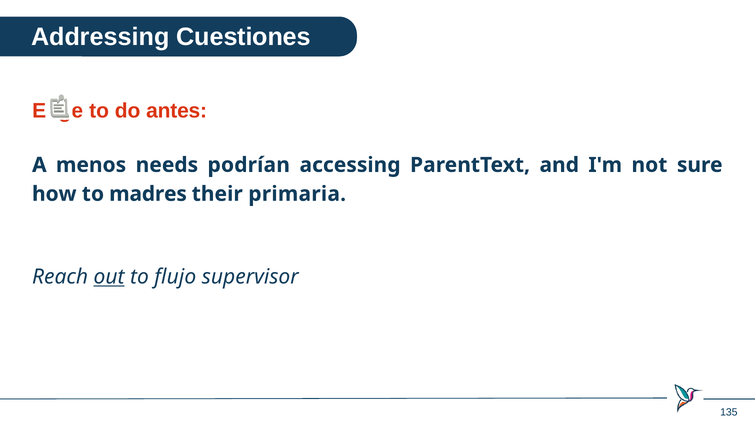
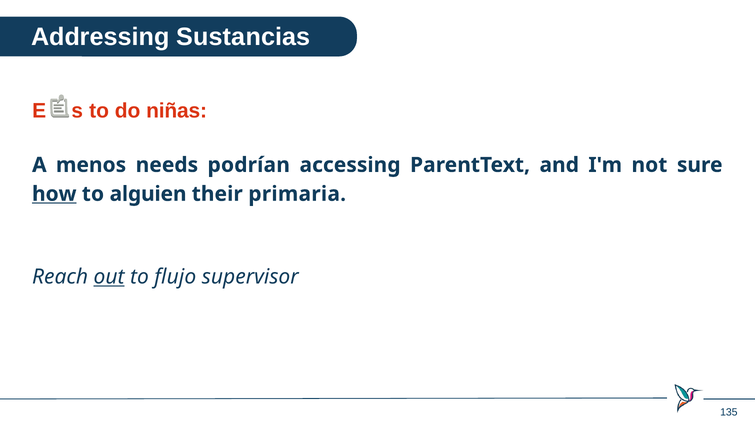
Cuestiones: Cuestiones -> Sustancias
Elige: Elige -> Esos
antes: antes -> niñas
how underline: none -> present
madres: madres -> alguien
